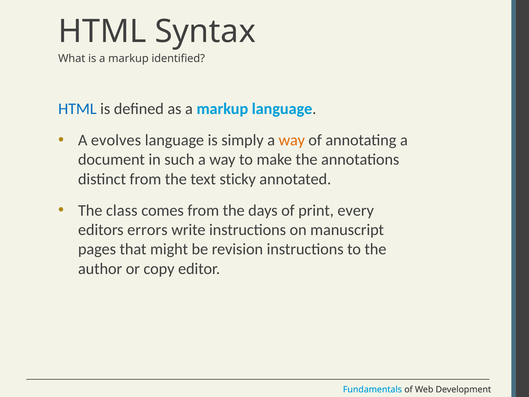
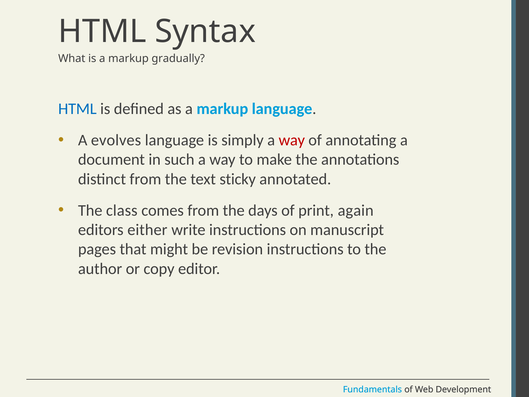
identified: identified -> gradually
way at (292, 140) colour: orange -> red
every: every -> again
errors: errors -> either
